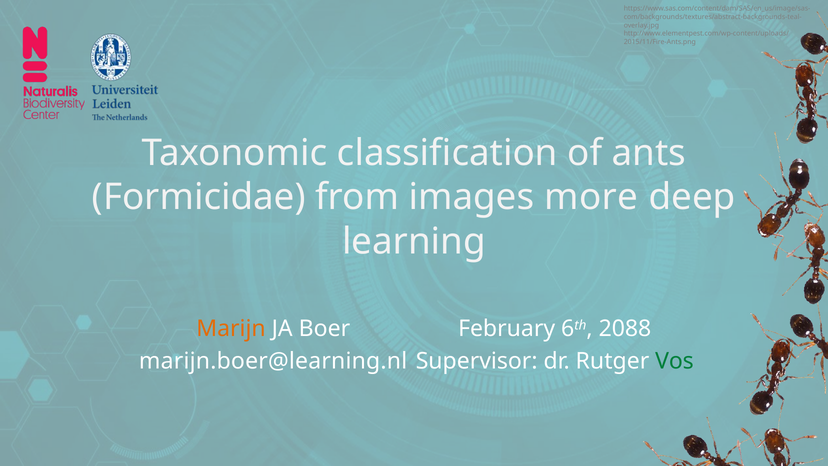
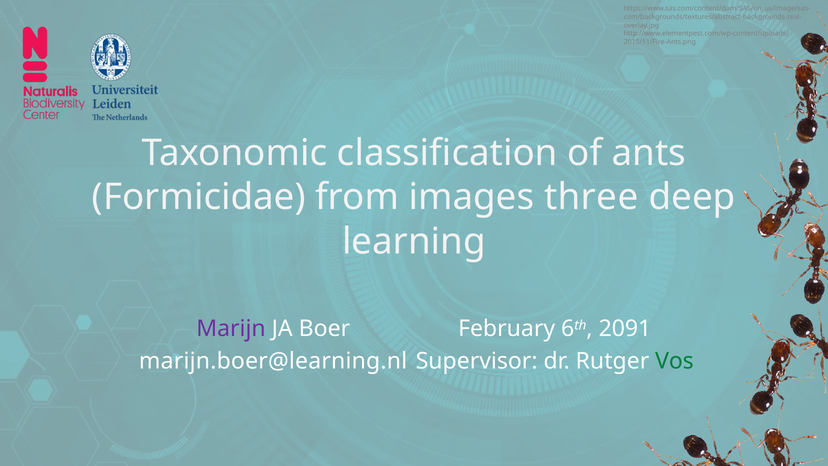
more: more -> three
Marijn colour: orange -> purple
2088: 2088 -> 2091
